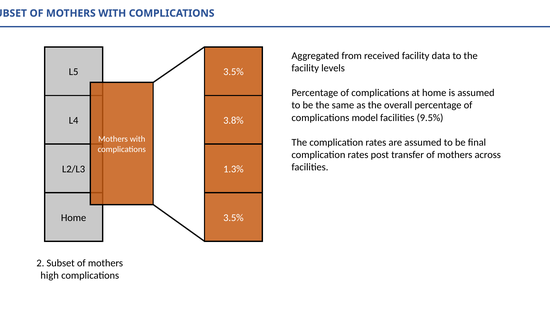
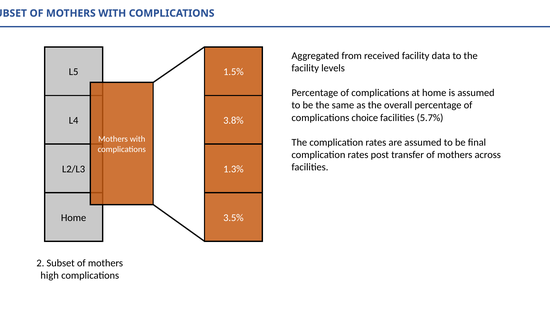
3.5% at (233, 72): 3.5% -> 1.5%
model: model -> choice
9.5%: 9.5% -> 5.7%
